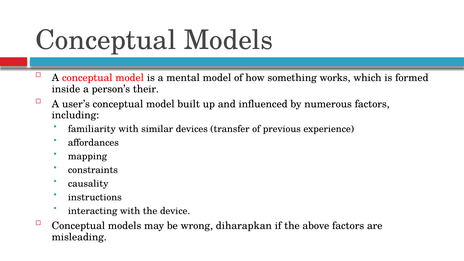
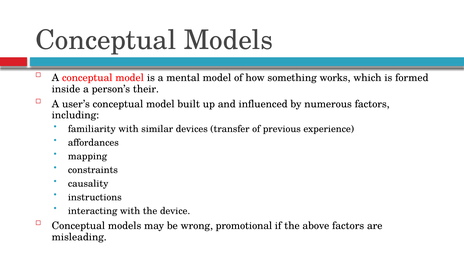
diharapkan: diharapkan -> promotional
